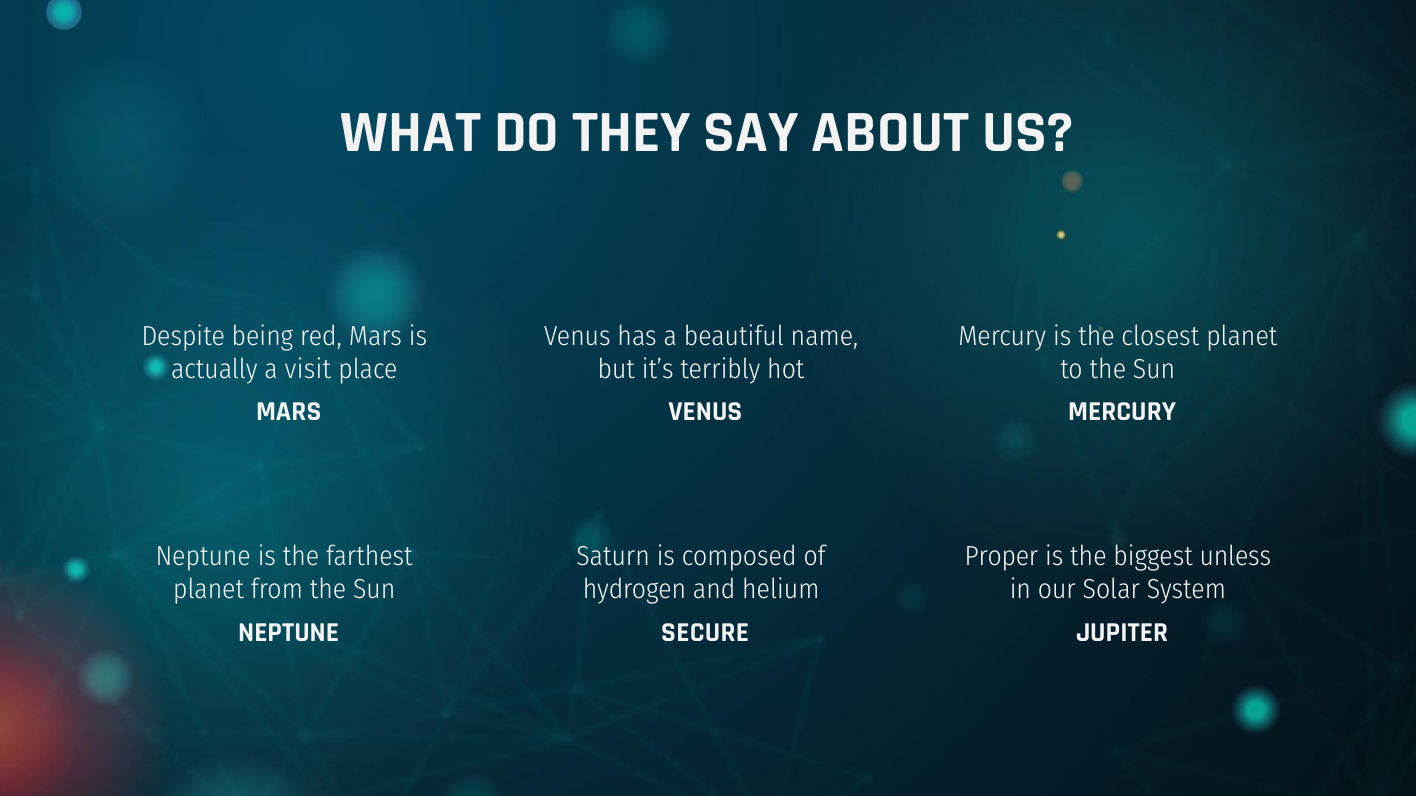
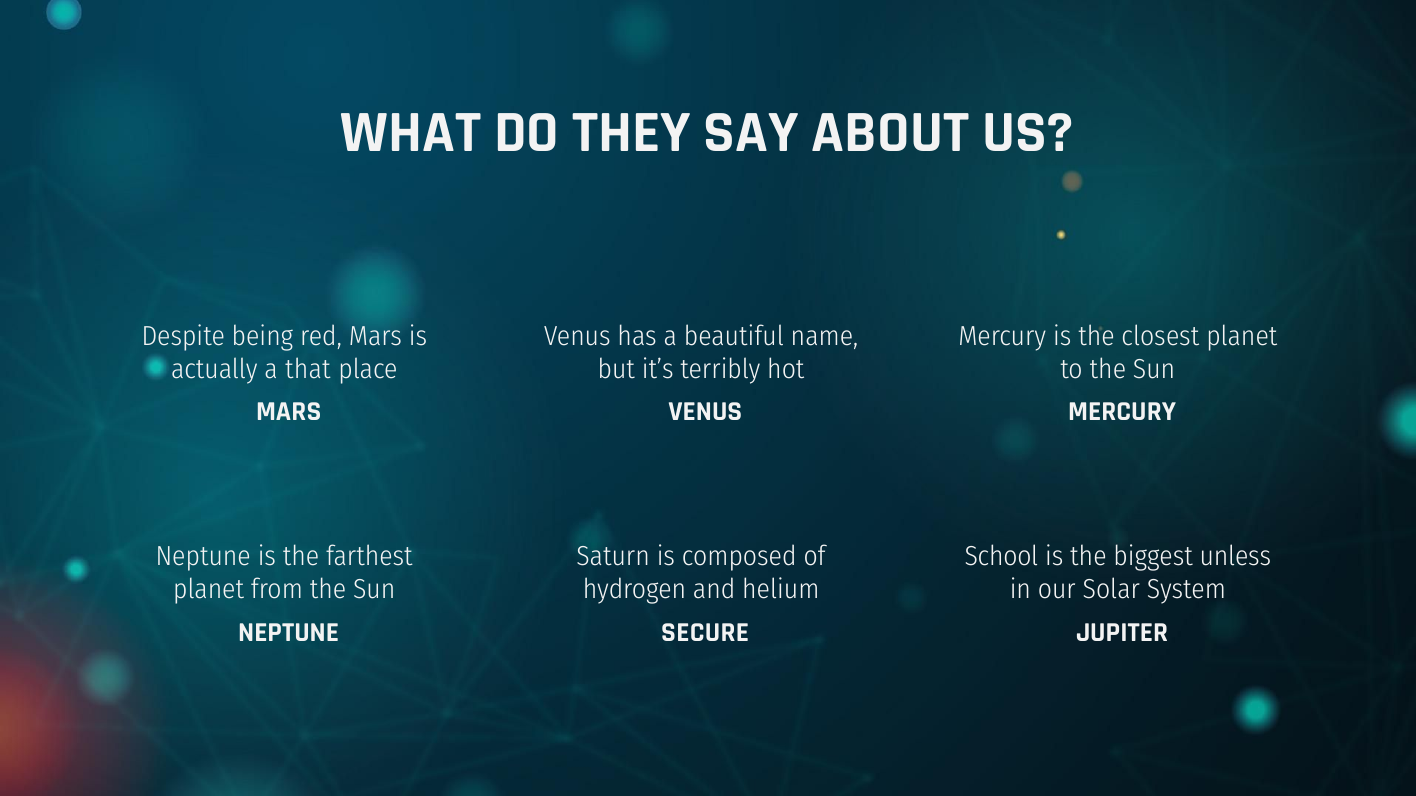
visit: visit -> that
Proper: Proper -> School
